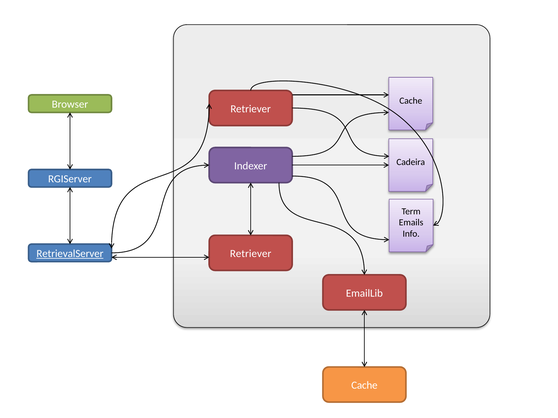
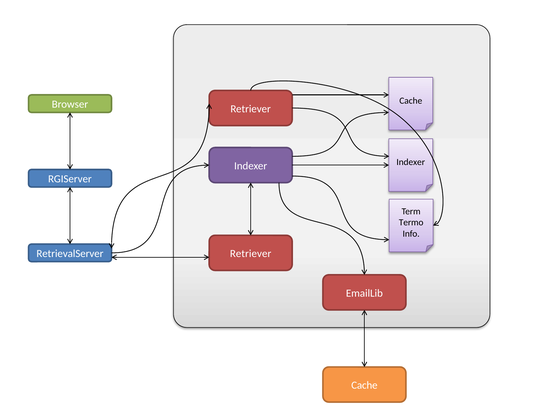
Cadeira at (411, 162): Cadeira -> Indexer
Emails: Emails -> Termo
RetrievalServer underline: present -> none
